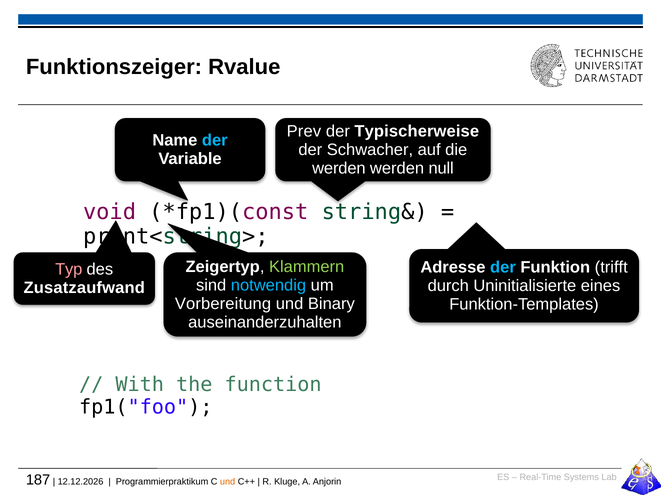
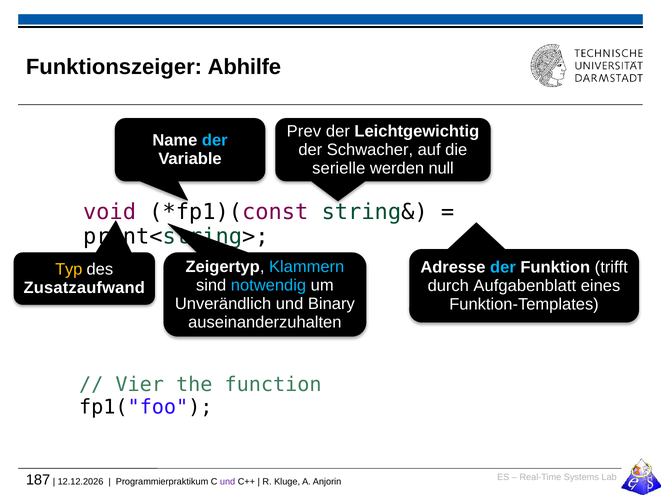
Rvalue: Rvalue -> Abhilfe
Typischerweise: Typischerweise -> Leichtgewichtig
werden at (339, 168): werden -> serielle
Klammern colour: light green -> light blue
Typ colour: pink -> yellow
Uninitialisierte: Uninitialisierte -> Aufgabenblatt
Vorbereitung: Vorbereitung -> Unverändlich
With: With -> Vier
und at (228, 482) colour: orange -> purple
